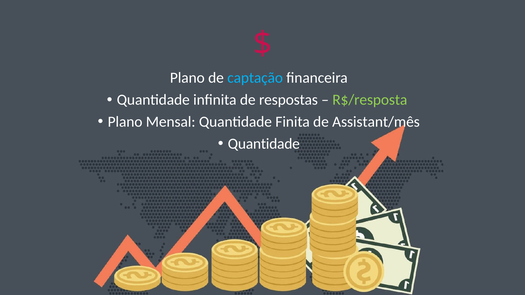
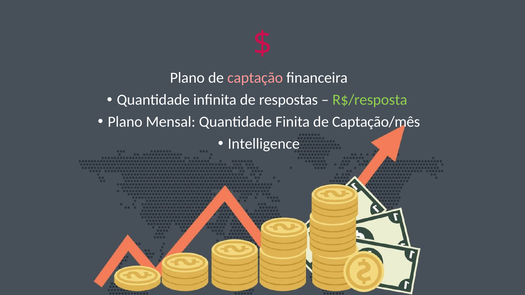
captação colour: light blue -> pink
Assistant/mês: Assistant/mês -> Captação/mês
Quantidade at (264, 144): Quantidade -> Intelligence
